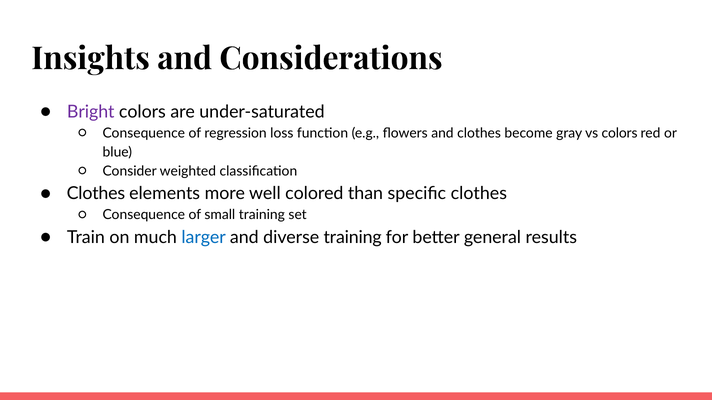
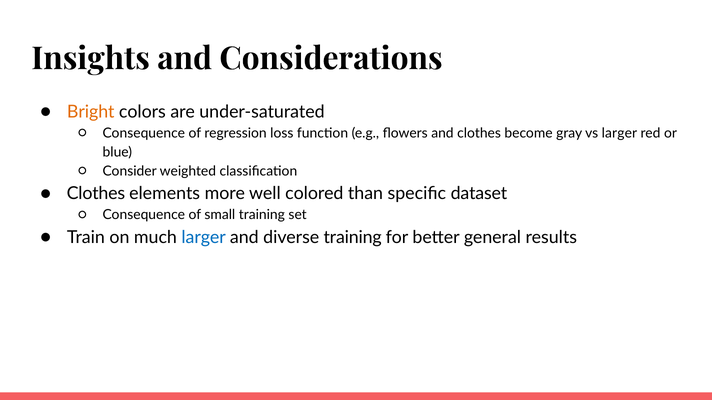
Bright colour: purple -> orange
vs colors: colors -> larger
specific clothes: clothes -> dataset
